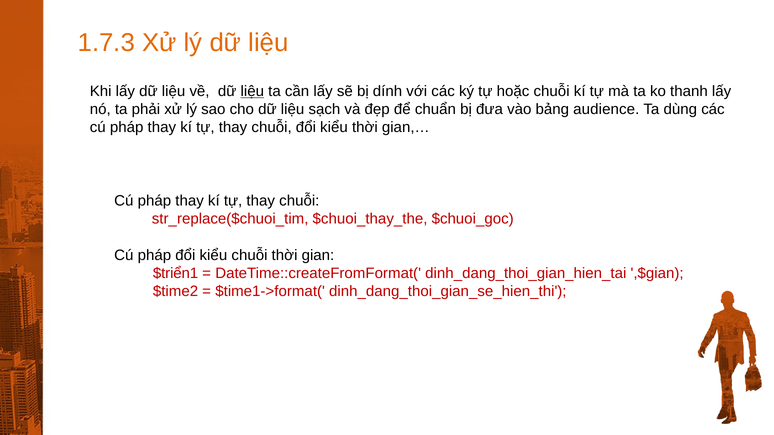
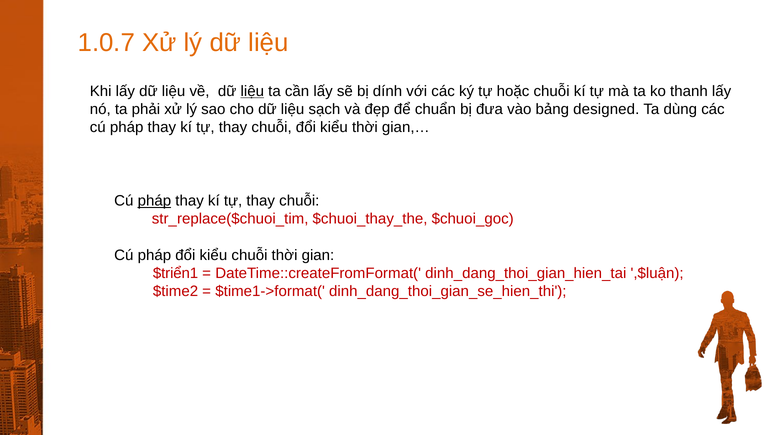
1.7.3: 1.7.3 -> 1.0.7
audience: audience -> designed
pháp at (154, 201) underline: none -> present
,$gian: ,$gian -> ,$luận
